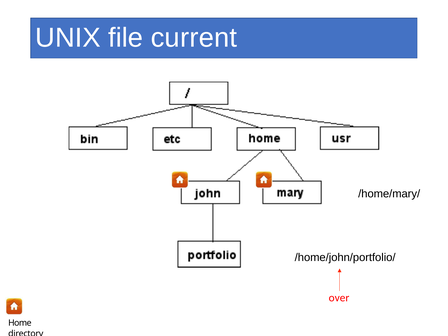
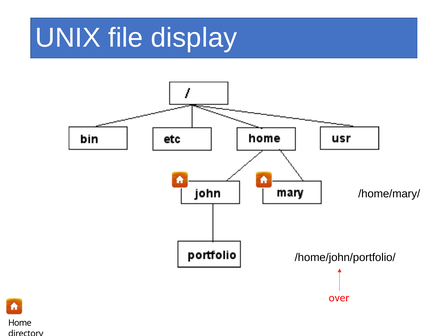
current: current -> display
